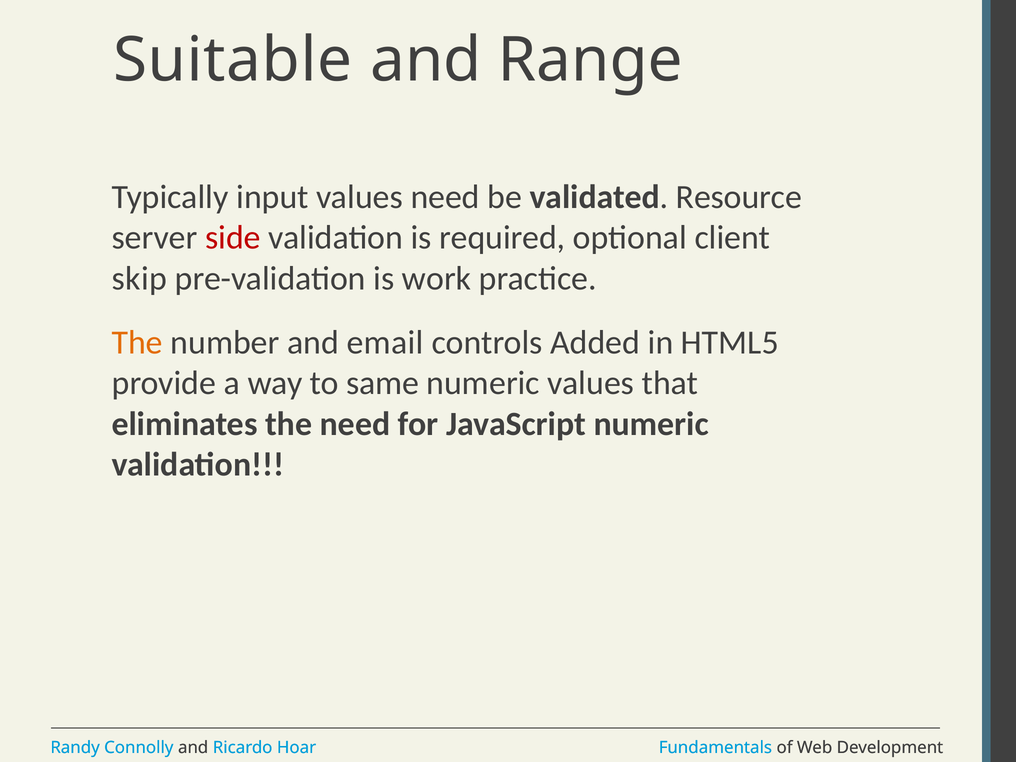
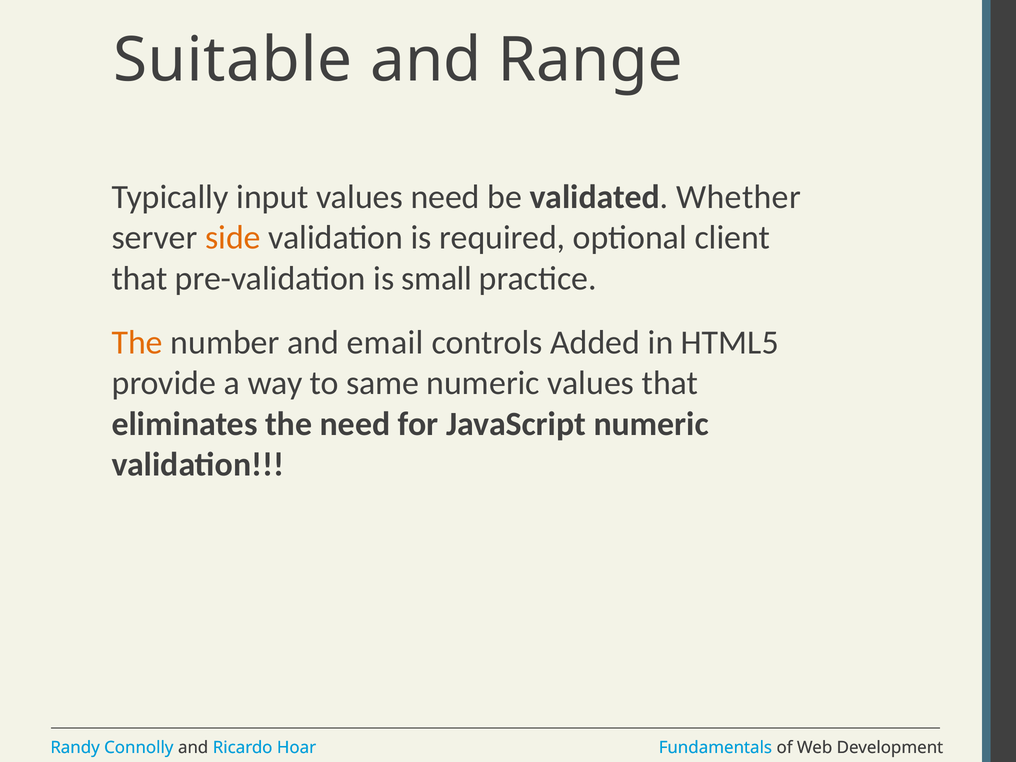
Resource: Resource -> Whether
side colour: red -> orange
skip at (139, 278): skip -> that
work: work -> small
